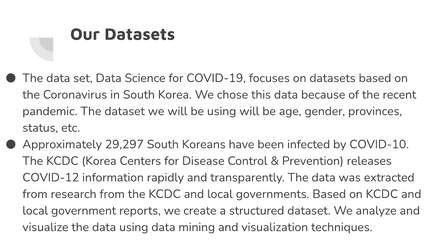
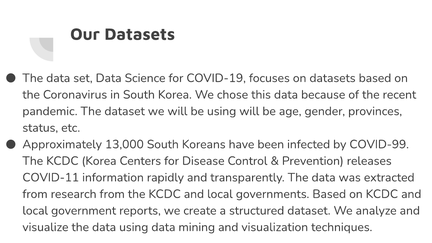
29,297: 29,297 -> 13,000
COVID-10: COVID-10 -> COVID-99
COVID-12: COVID-12 -> COVID-11
